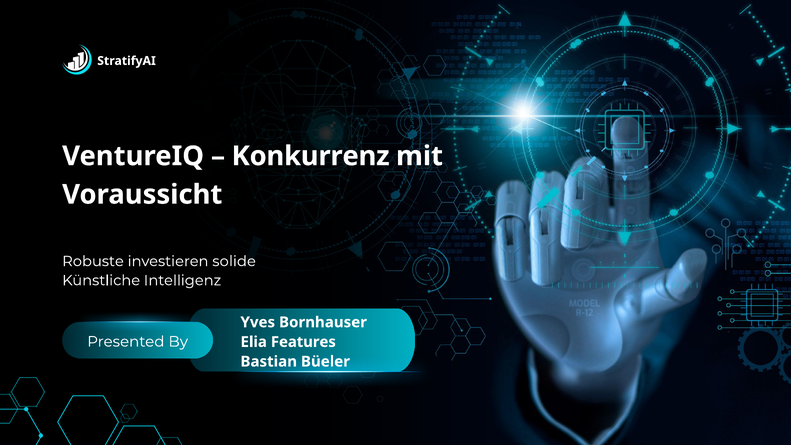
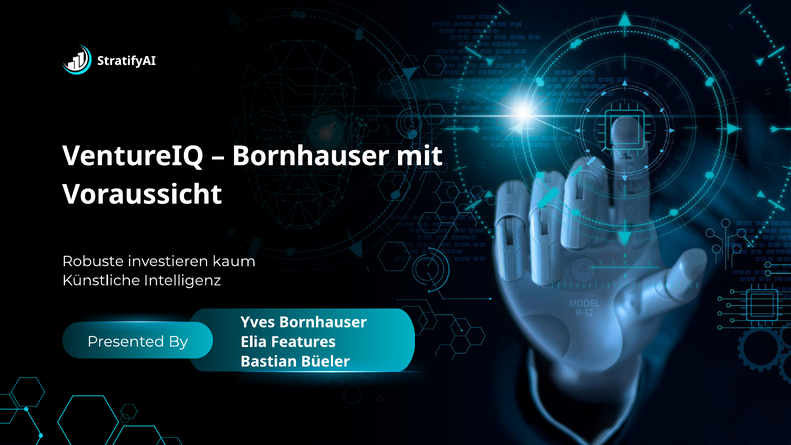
Konkurrenz at (311, 156): Konkurrenz -> Bornhauser
solide: solide -> kaum
